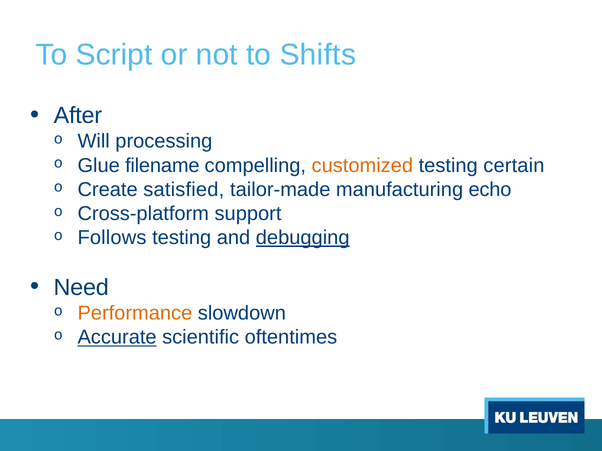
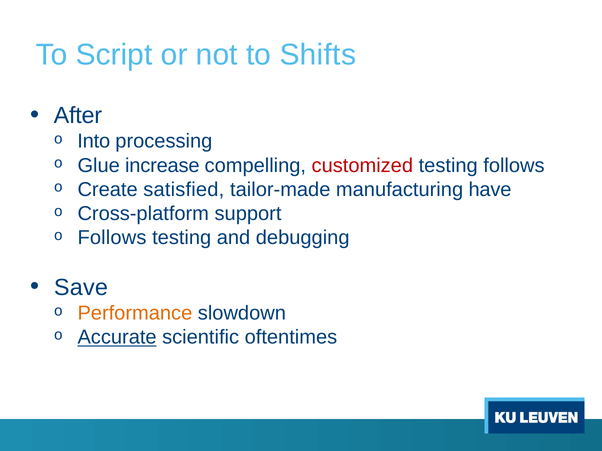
Will: Will -> Into
filename: filename -> increase
customized colour: orange -> red
testing certain: certain -> follows
echo: echo -> have
debugging underline: present -> none
Need: Need -> Save
